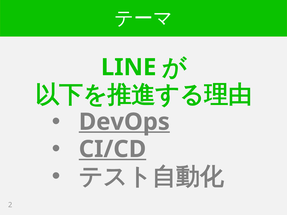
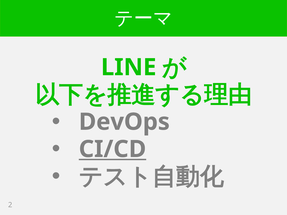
DevOps underline: present -> none
